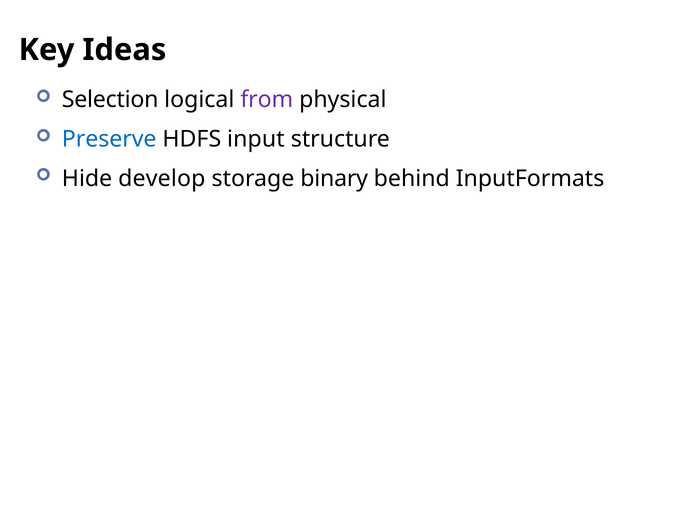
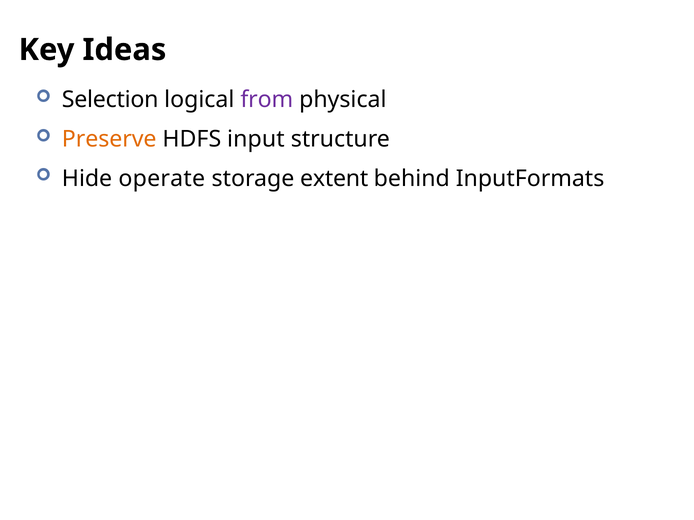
Preserve colour: blue -> orange
develop: develop -> operate
binary: binary -> extent
